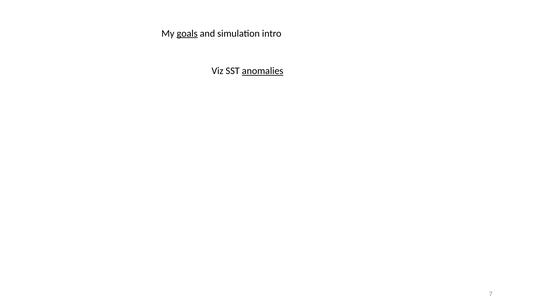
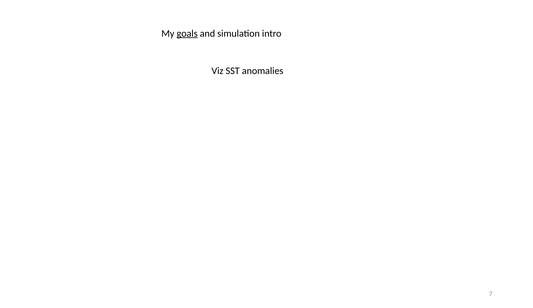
anomalies underline: present -> none
